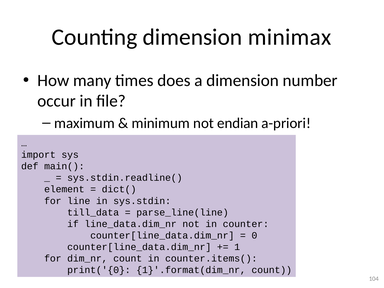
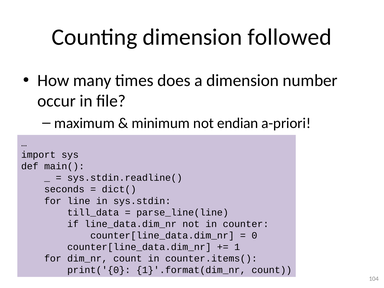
minimax: minimax -> followed
element: element -> seconds
